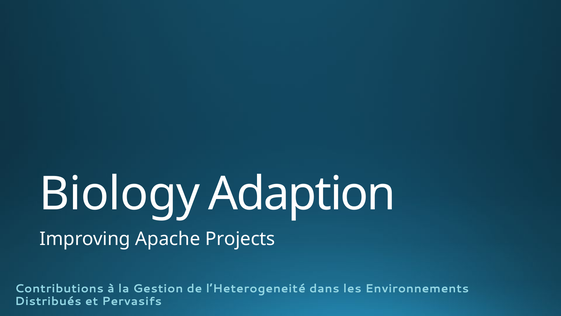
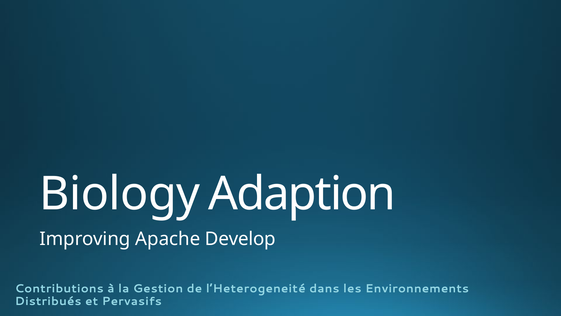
Projects: Projects -> Develop
